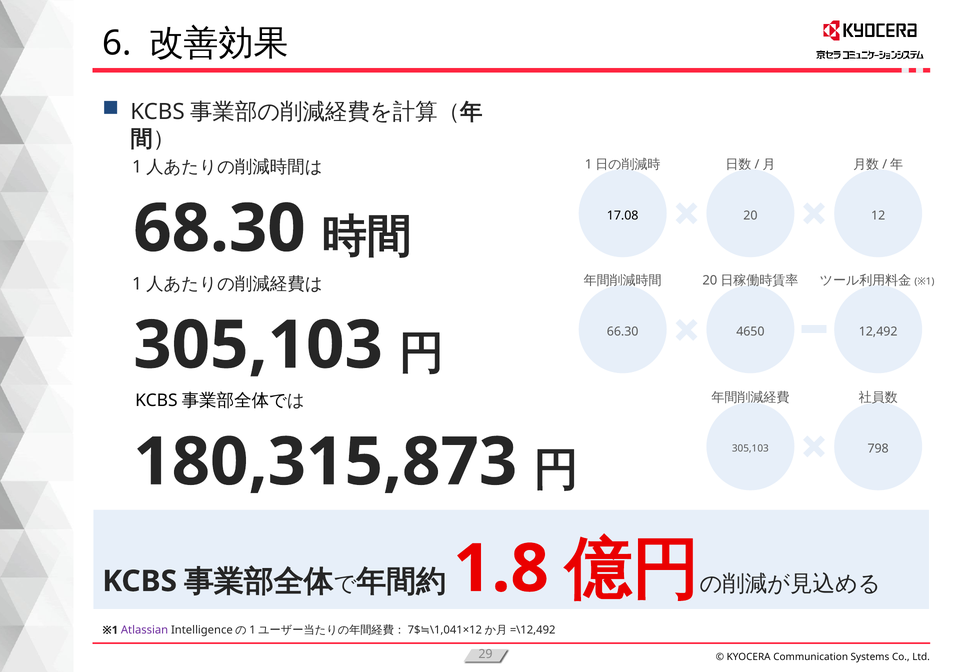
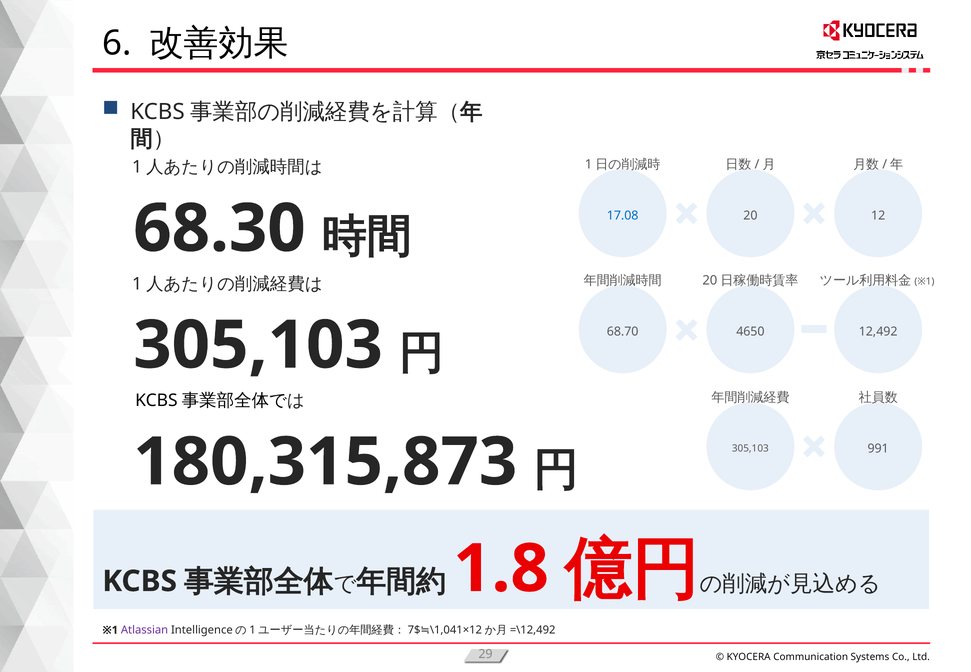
17.08 colour: black -> blue
66.30: 66.30 -> 68.70
798: 798 -> 991
